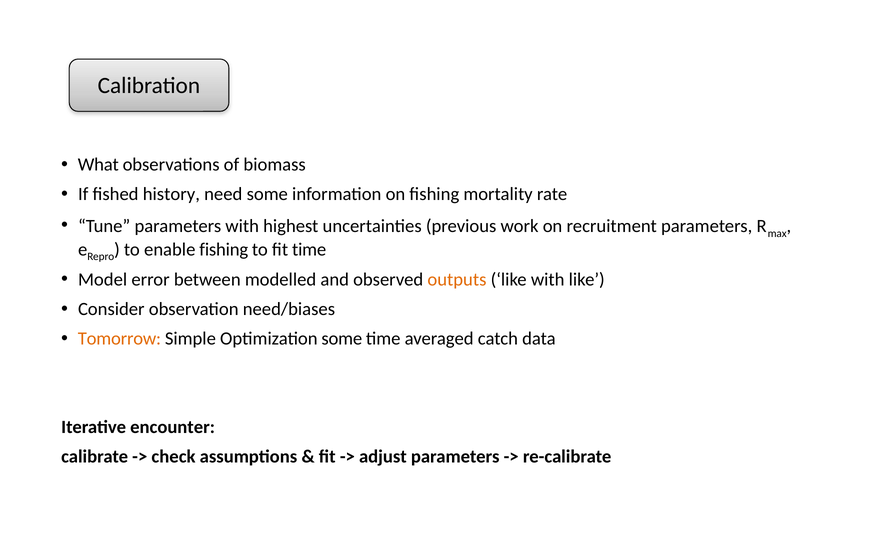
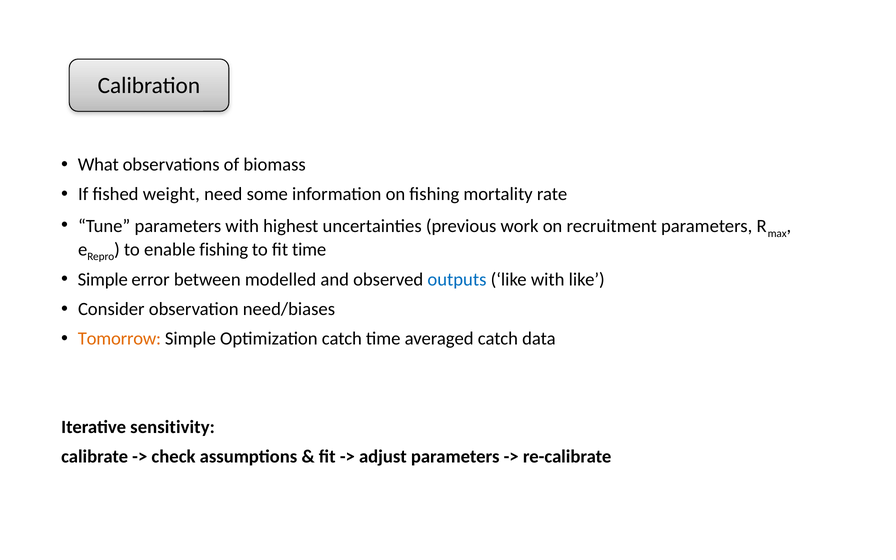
history: history -> weight
Model at (103, 279): Model -> Simple
outputs colour: orange -> blue
Optimization some: some -> catch
encounter: encounter -> sensitivity
